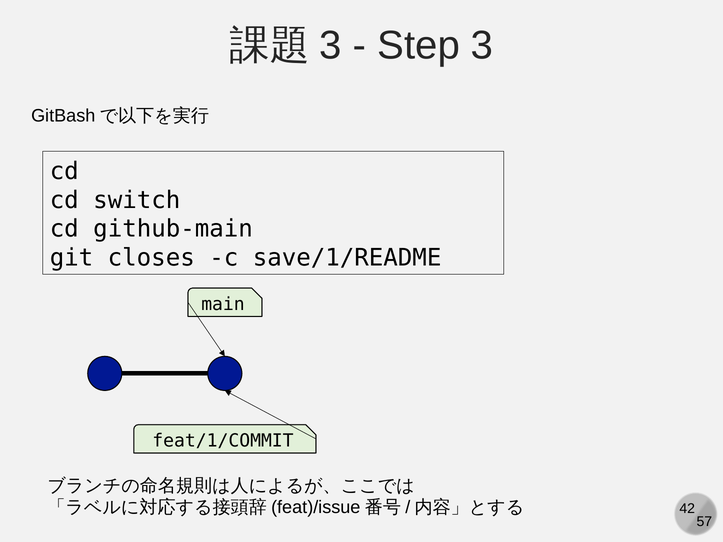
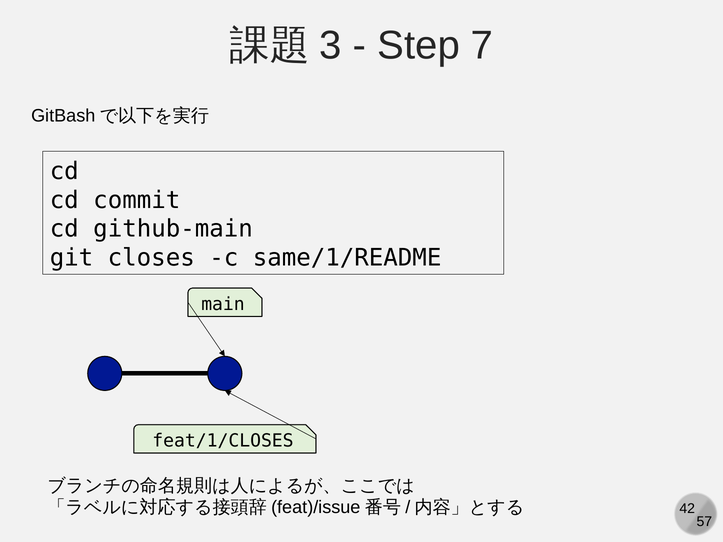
Step 3: 3 -> 7
switch: switch -> commit
save/1/README: save/1/README -> same/1/README
feat/1/COMMIT: feat/1/COMMIT -> feat/1/CLOSES
